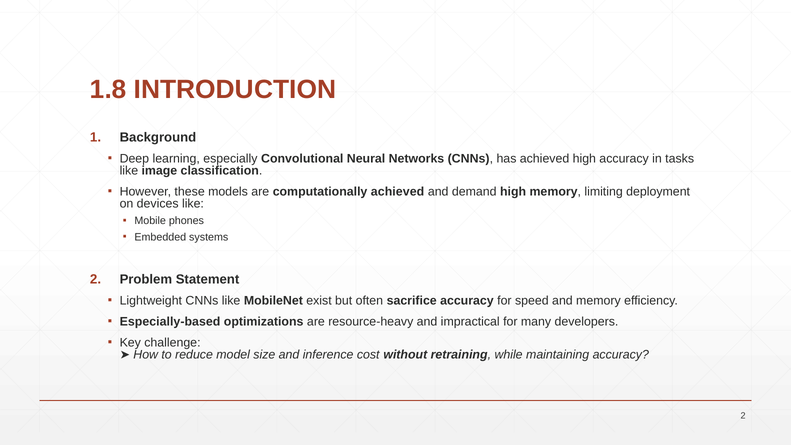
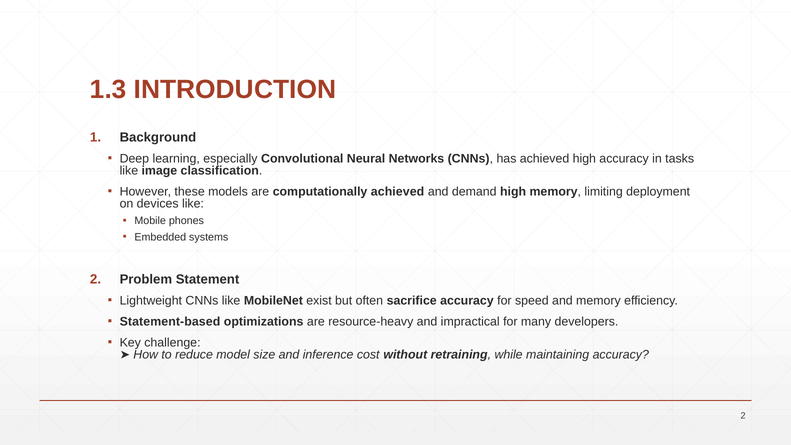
1.8: 1.8 -> 1.3
Especially-based: Especially-based -> Statement-based
